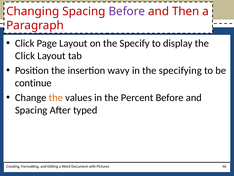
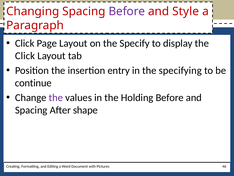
Then: Then -> Style
wavy: wavy -> entry
the at (56, 97) colour: orange -> purple
Percent: Percent -> Holding
typed: typed -> shape
